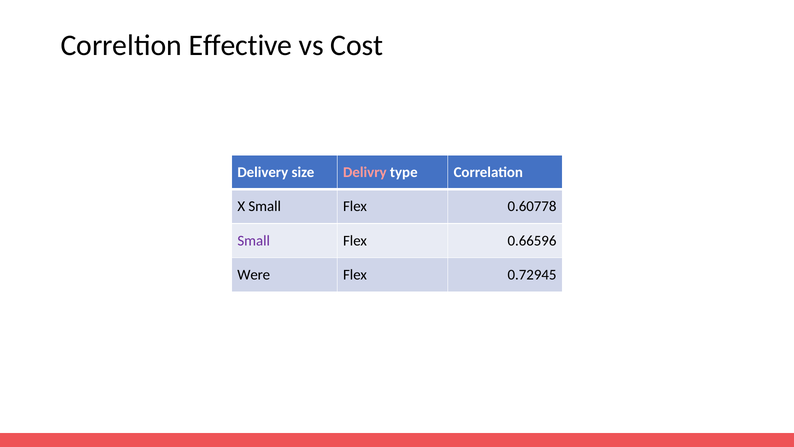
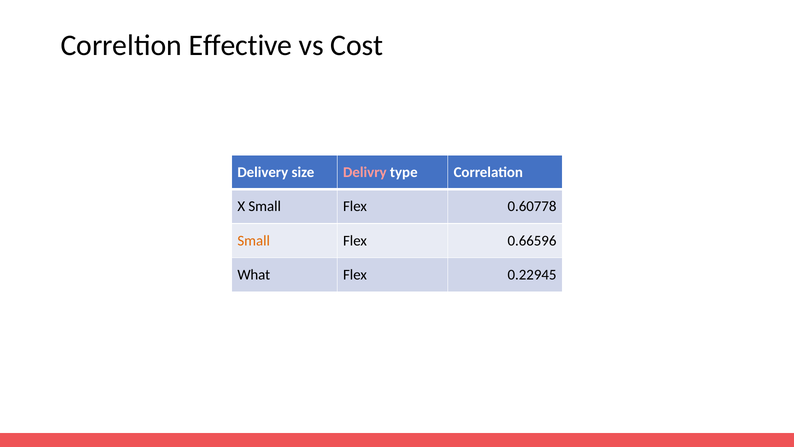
Small at (254, 241) colour: purple -> orange
Were: Were -> What
0.72945: 0.72945 -> 0.22945
